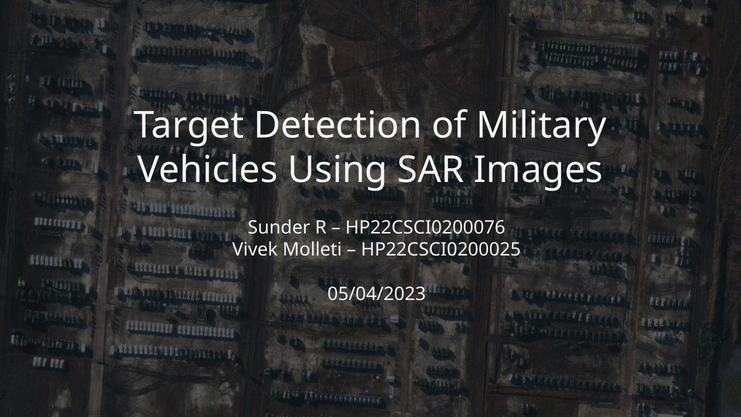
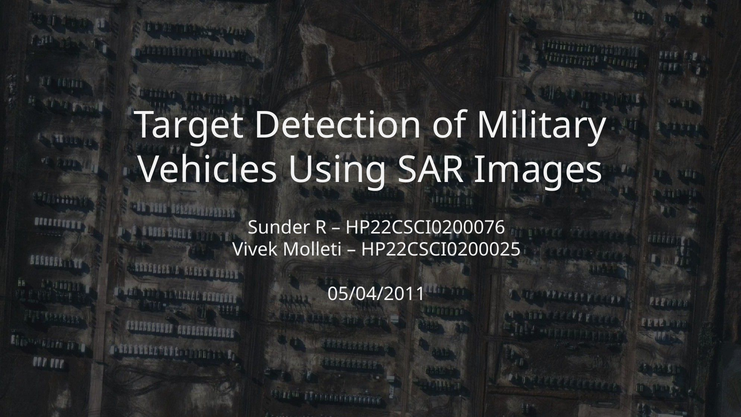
05/04/2023: 05/04/2023 -> 05/04/2011
